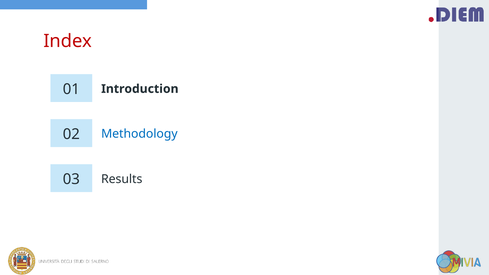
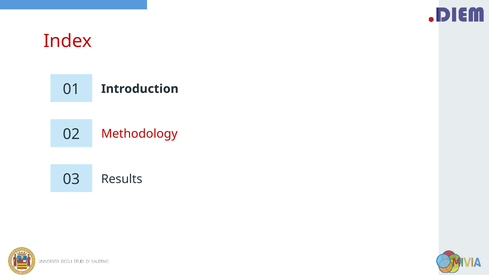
Methodology colour: blue -> red
